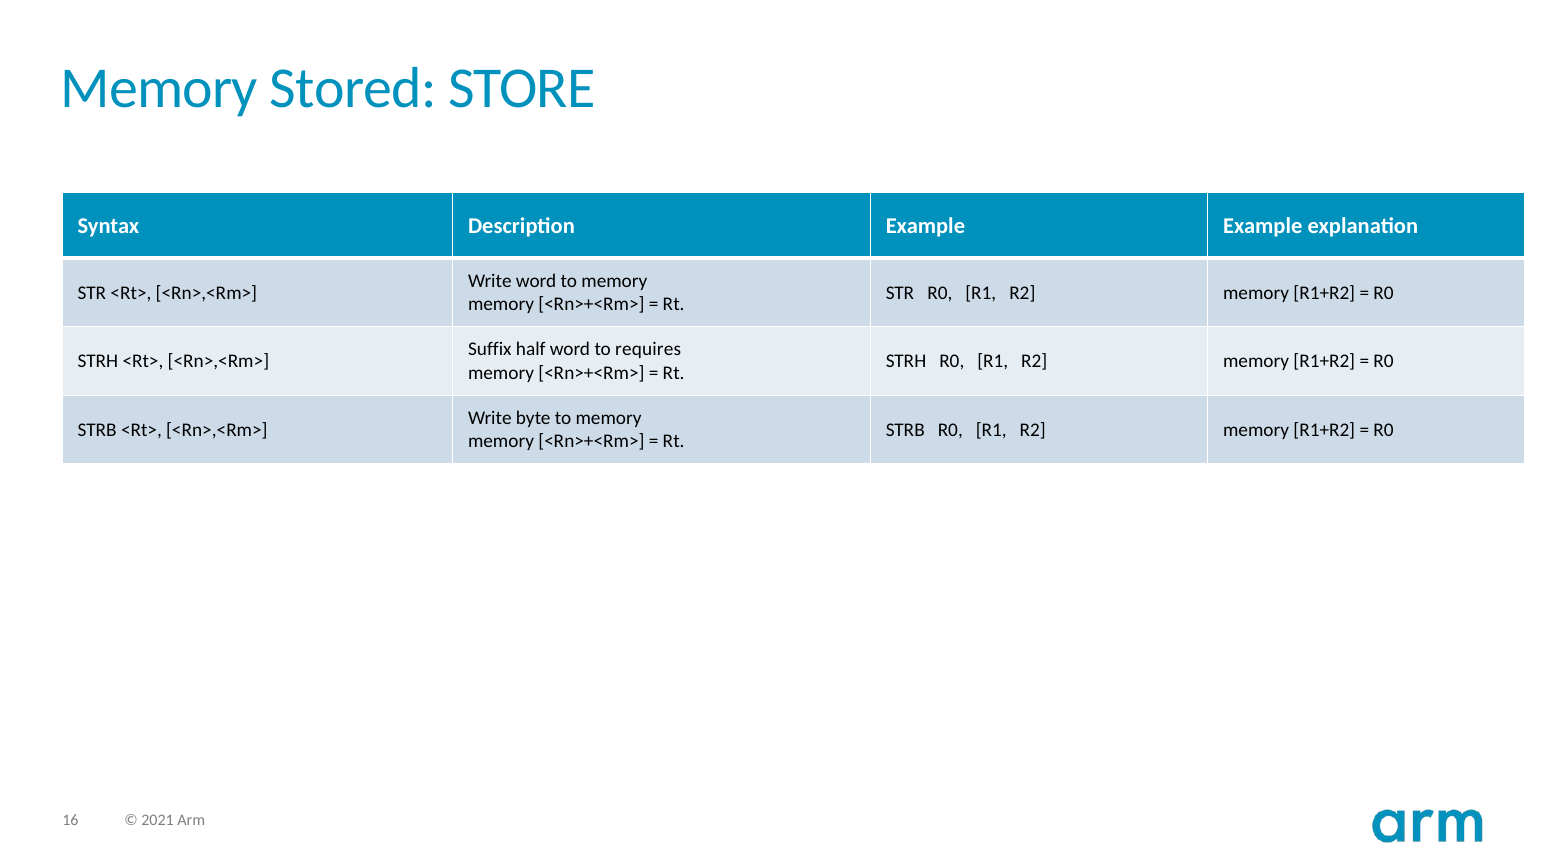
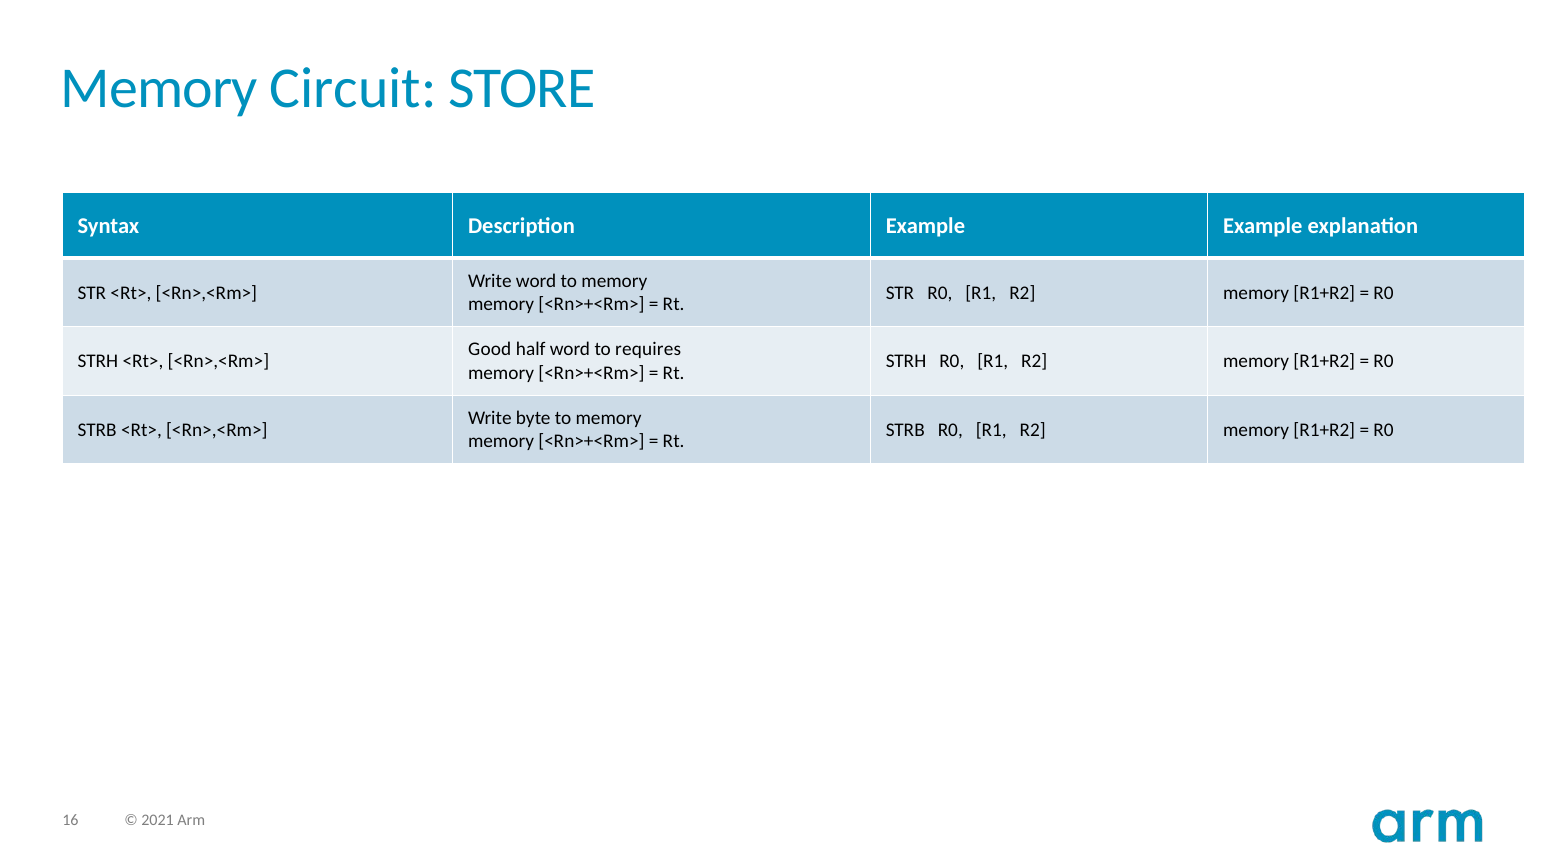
Stored: Stored -> Circuit
Suffix: Suffix -> Good
